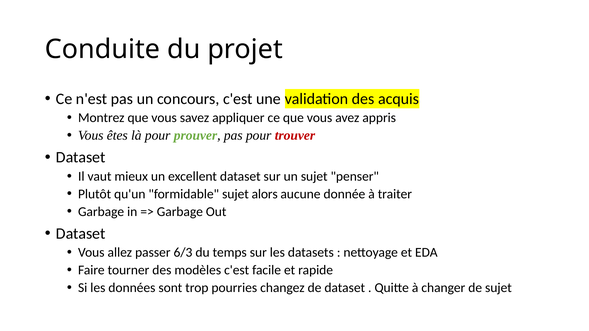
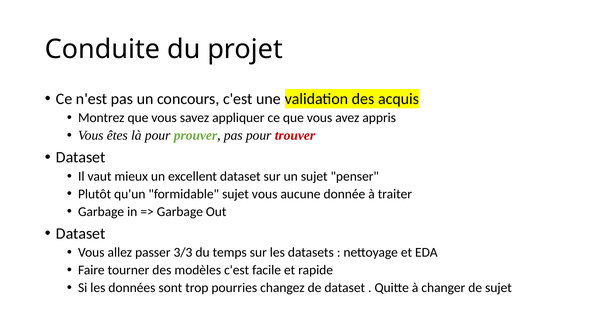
sujet alors: alors -> vous
6/3: 6/3 -> 3/3
